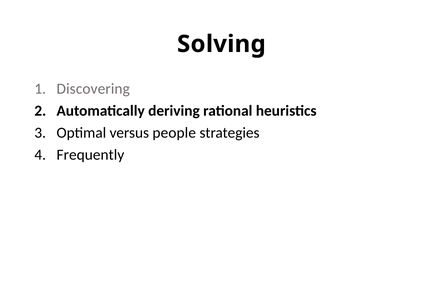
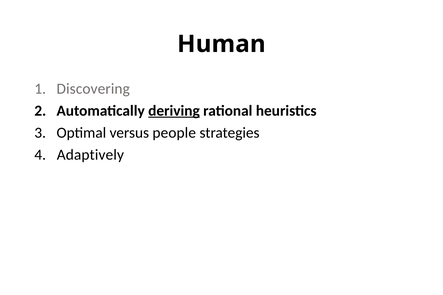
Solving: Solving -> Human
deriving underline: none -> present
Frequently: Frequently -> Adaptively
